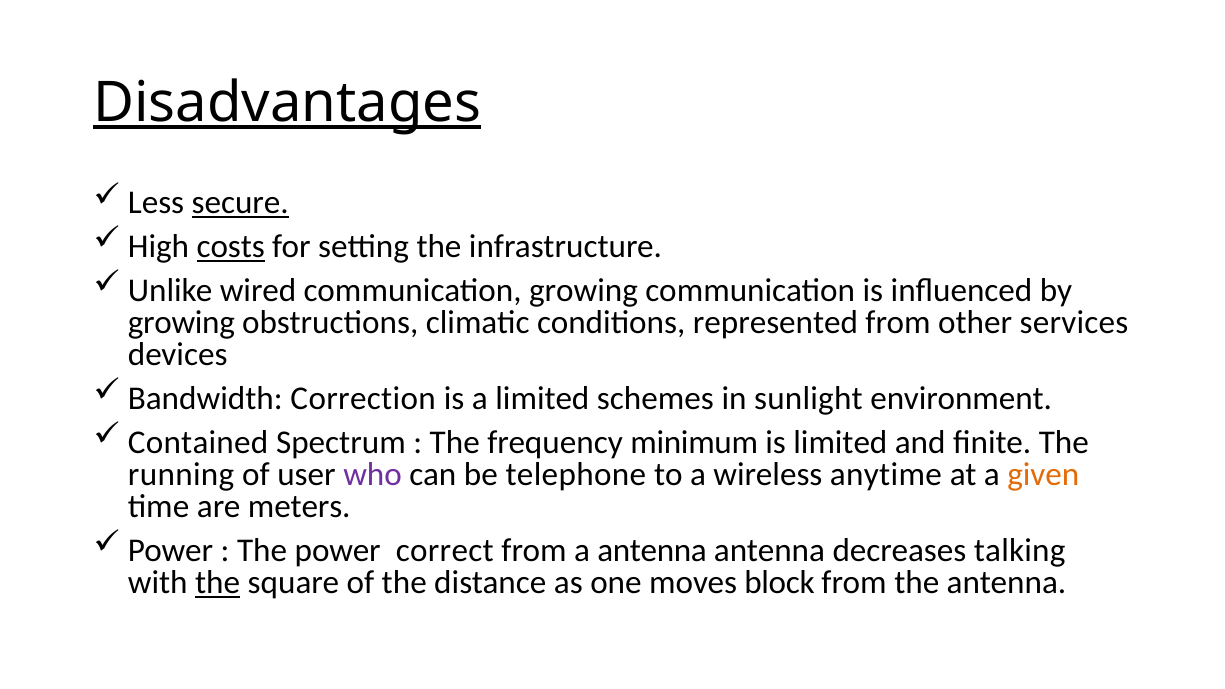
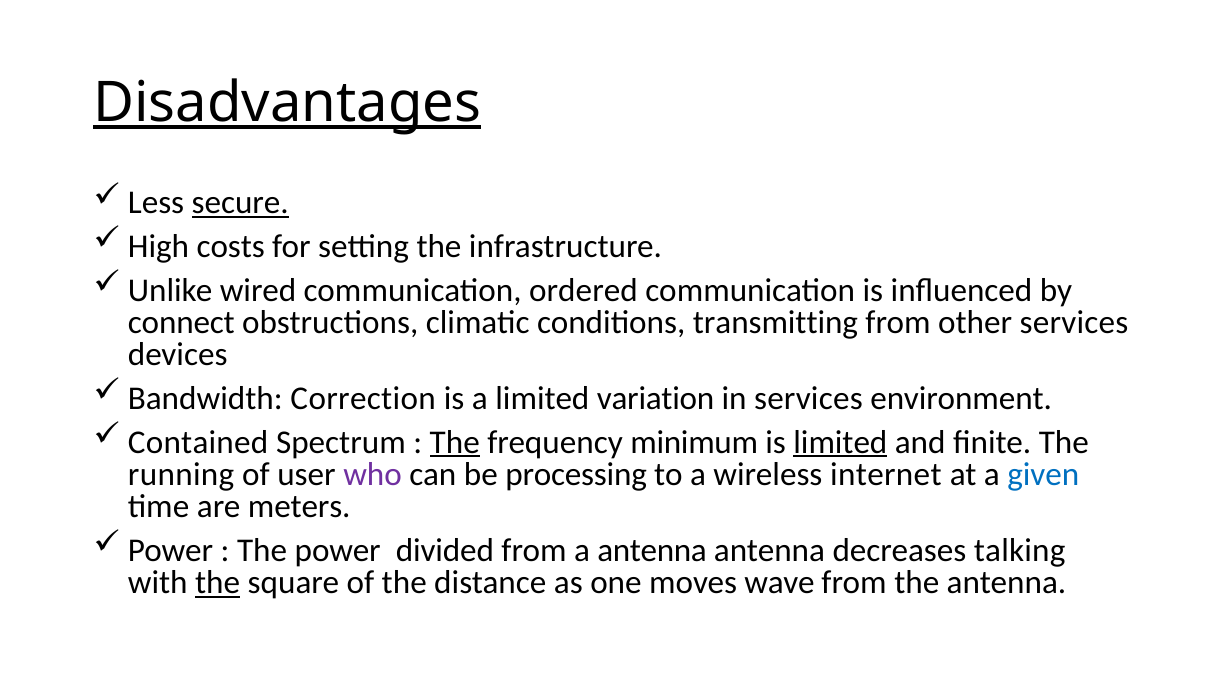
costs underline: present -> none
communication growing: growing -> ordered
growing at (181, 322): growing -> connect
represented: represented -> transmitting
schemes: schemes -> variation
in sunlight: sunlight -> services
The at (455, 442) underline: none -> present
limited at (840, 442) underline: none -> present
telephone: telephone -> processing
anytime: anytime -> internet
given colour: orange -> blue
correct: correct -> divided
block: block -> wave
